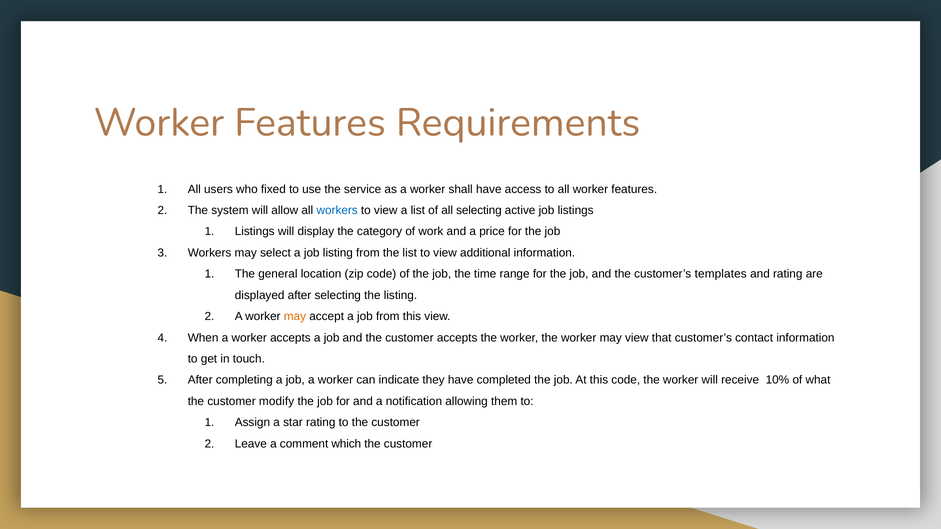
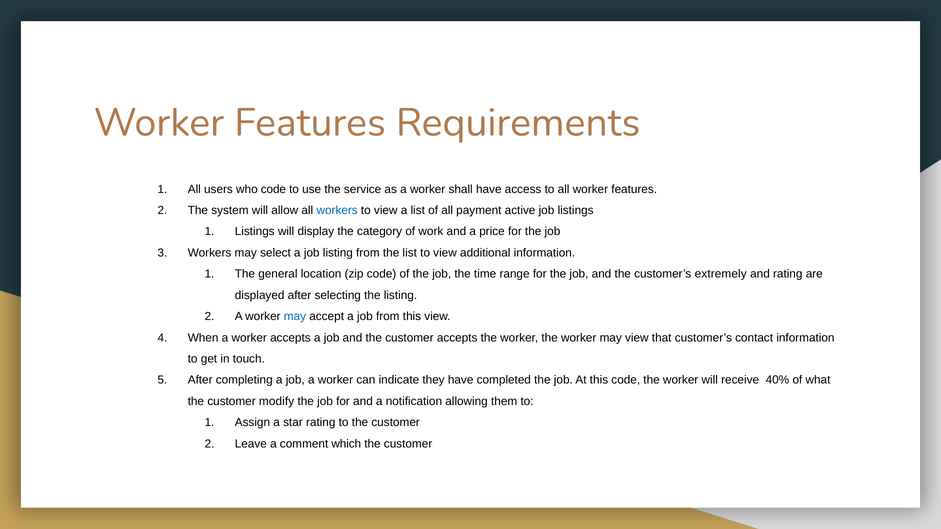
who fixed: fixed -> code
all selecting: selecting -> payment
templates: templates -> extremely
may at (295, 317) colour: orange -> blue
10%: 10% -> 40%
